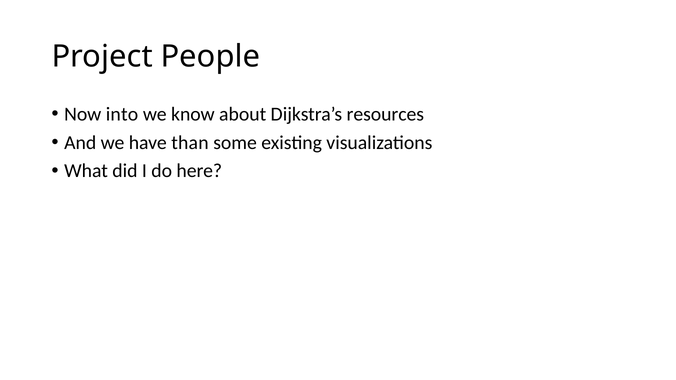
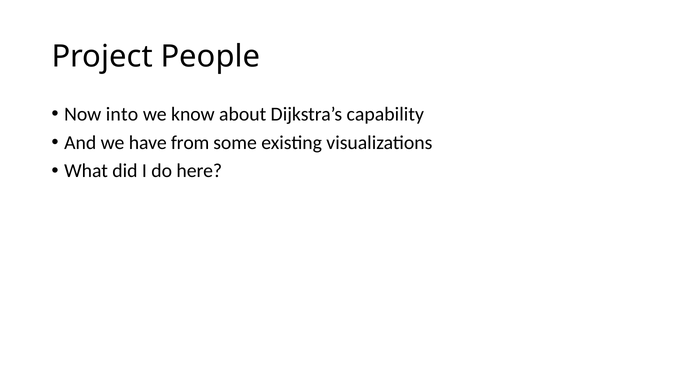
resources: resources -> capability
than: than -> from
